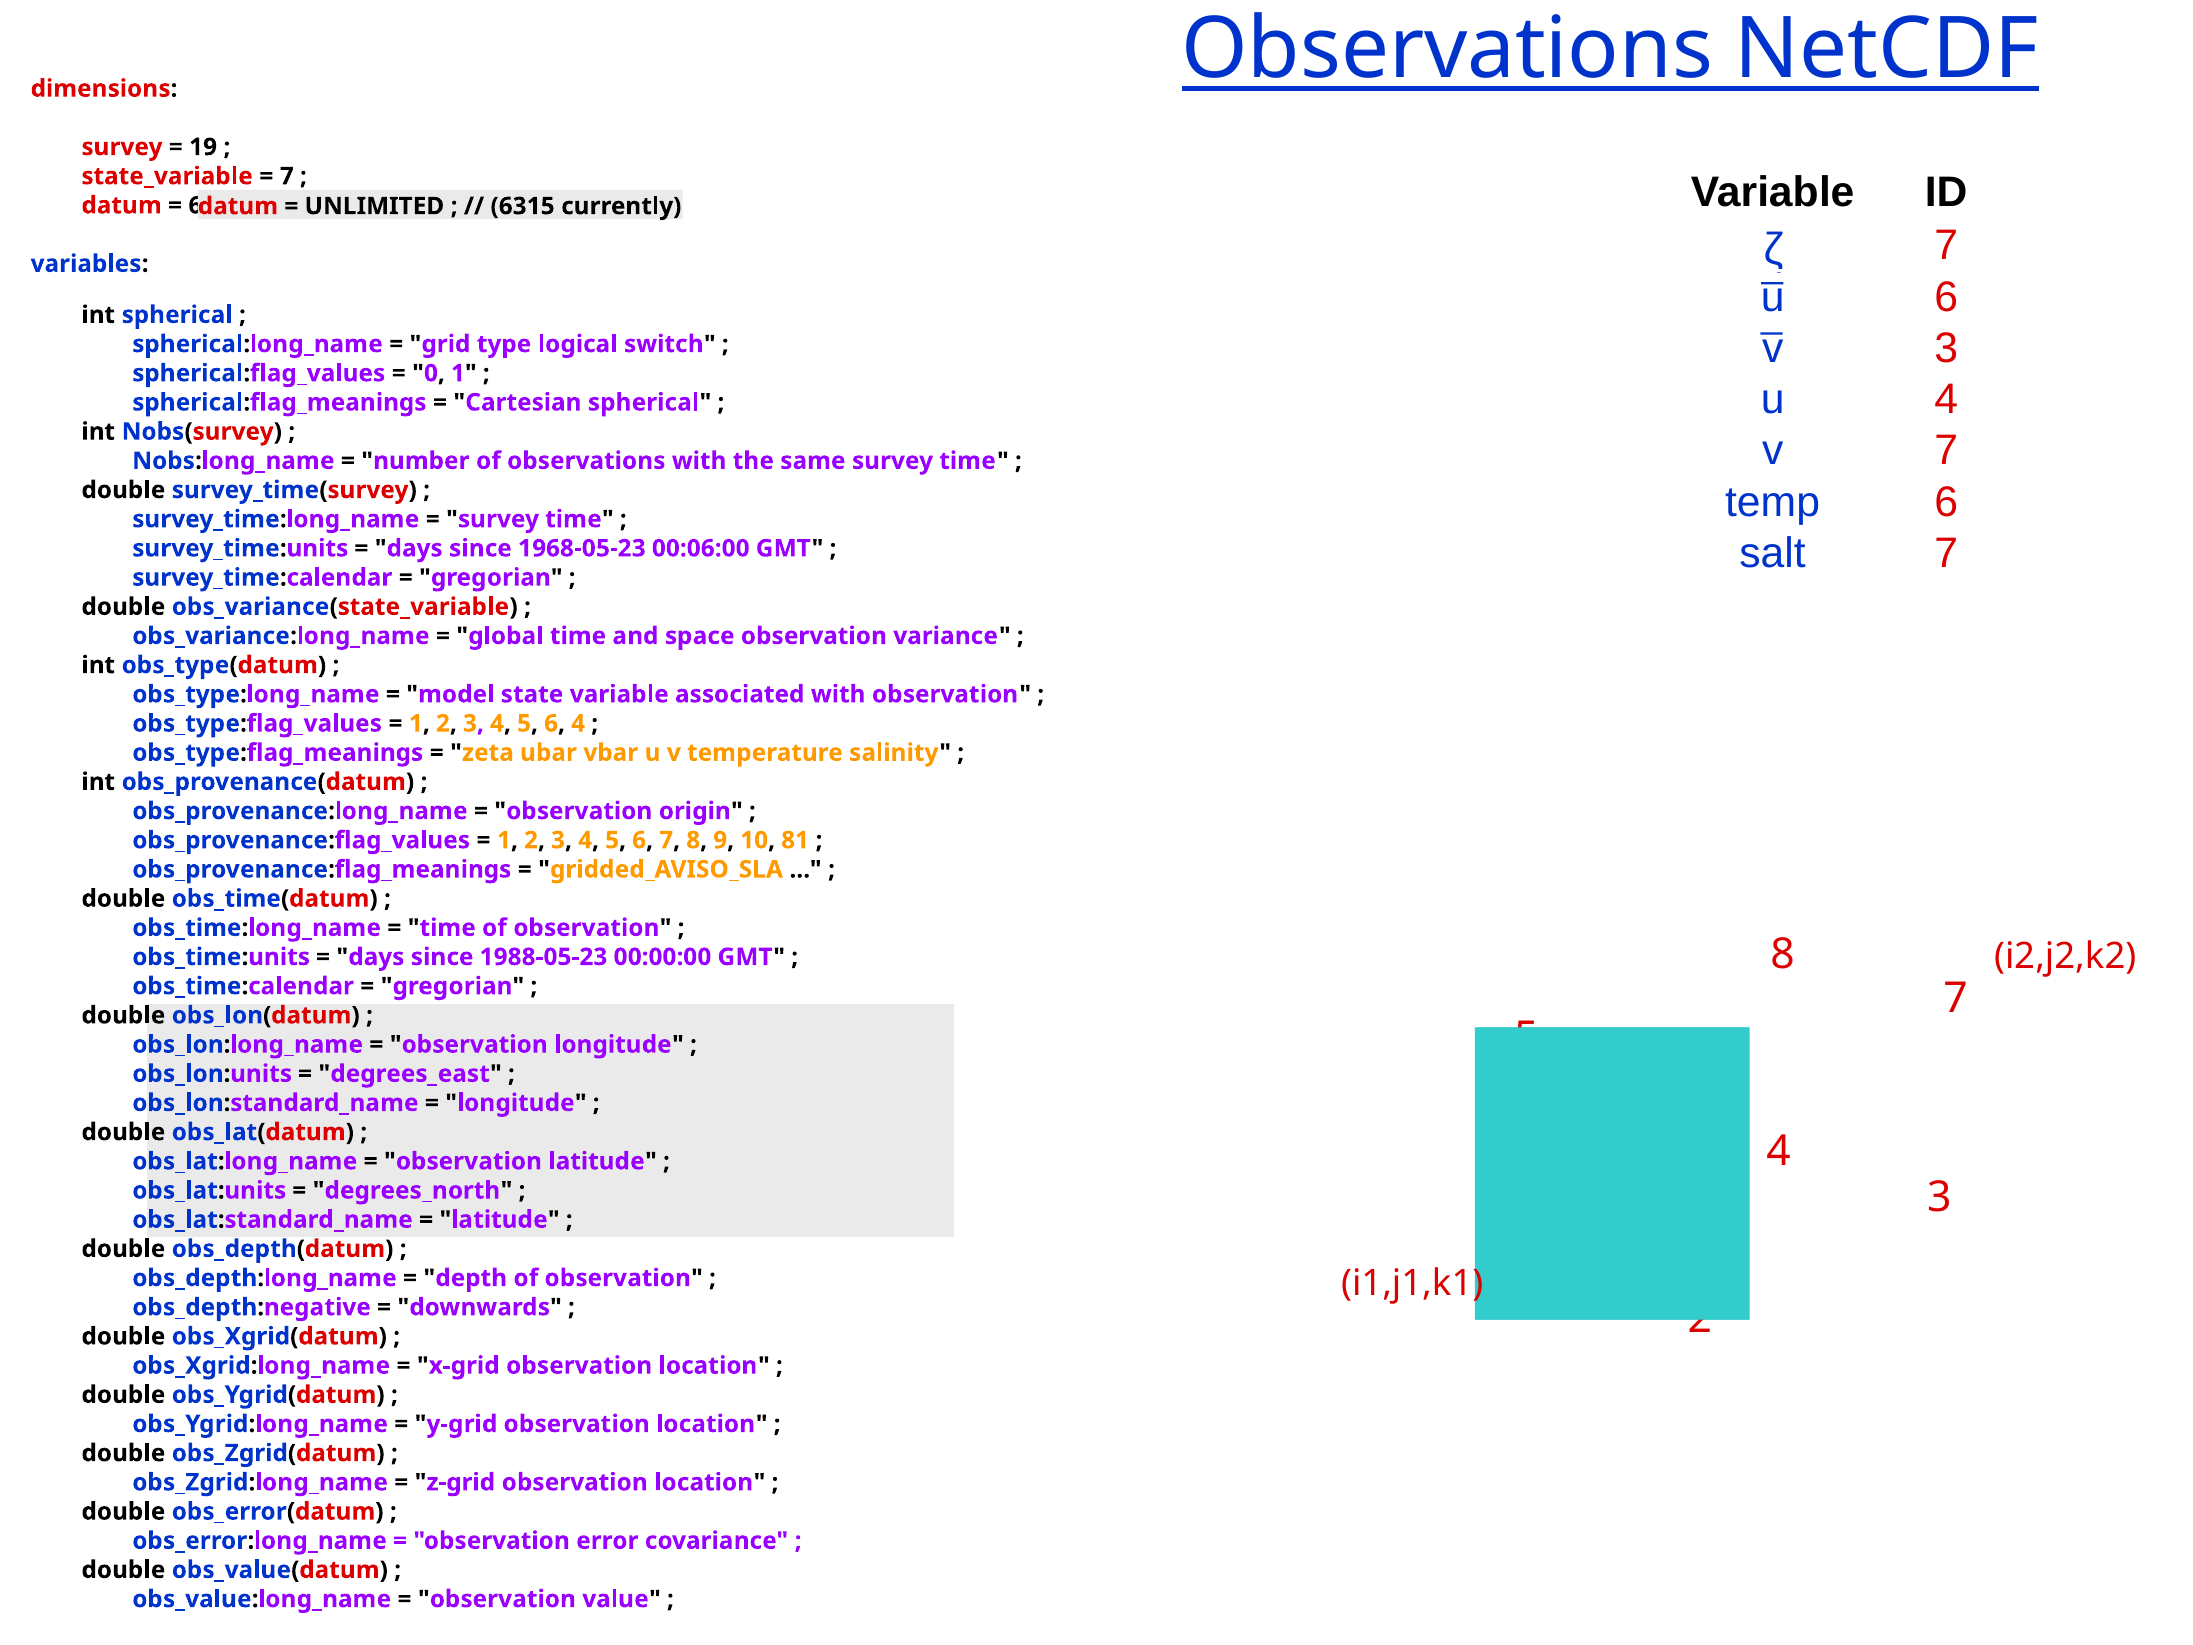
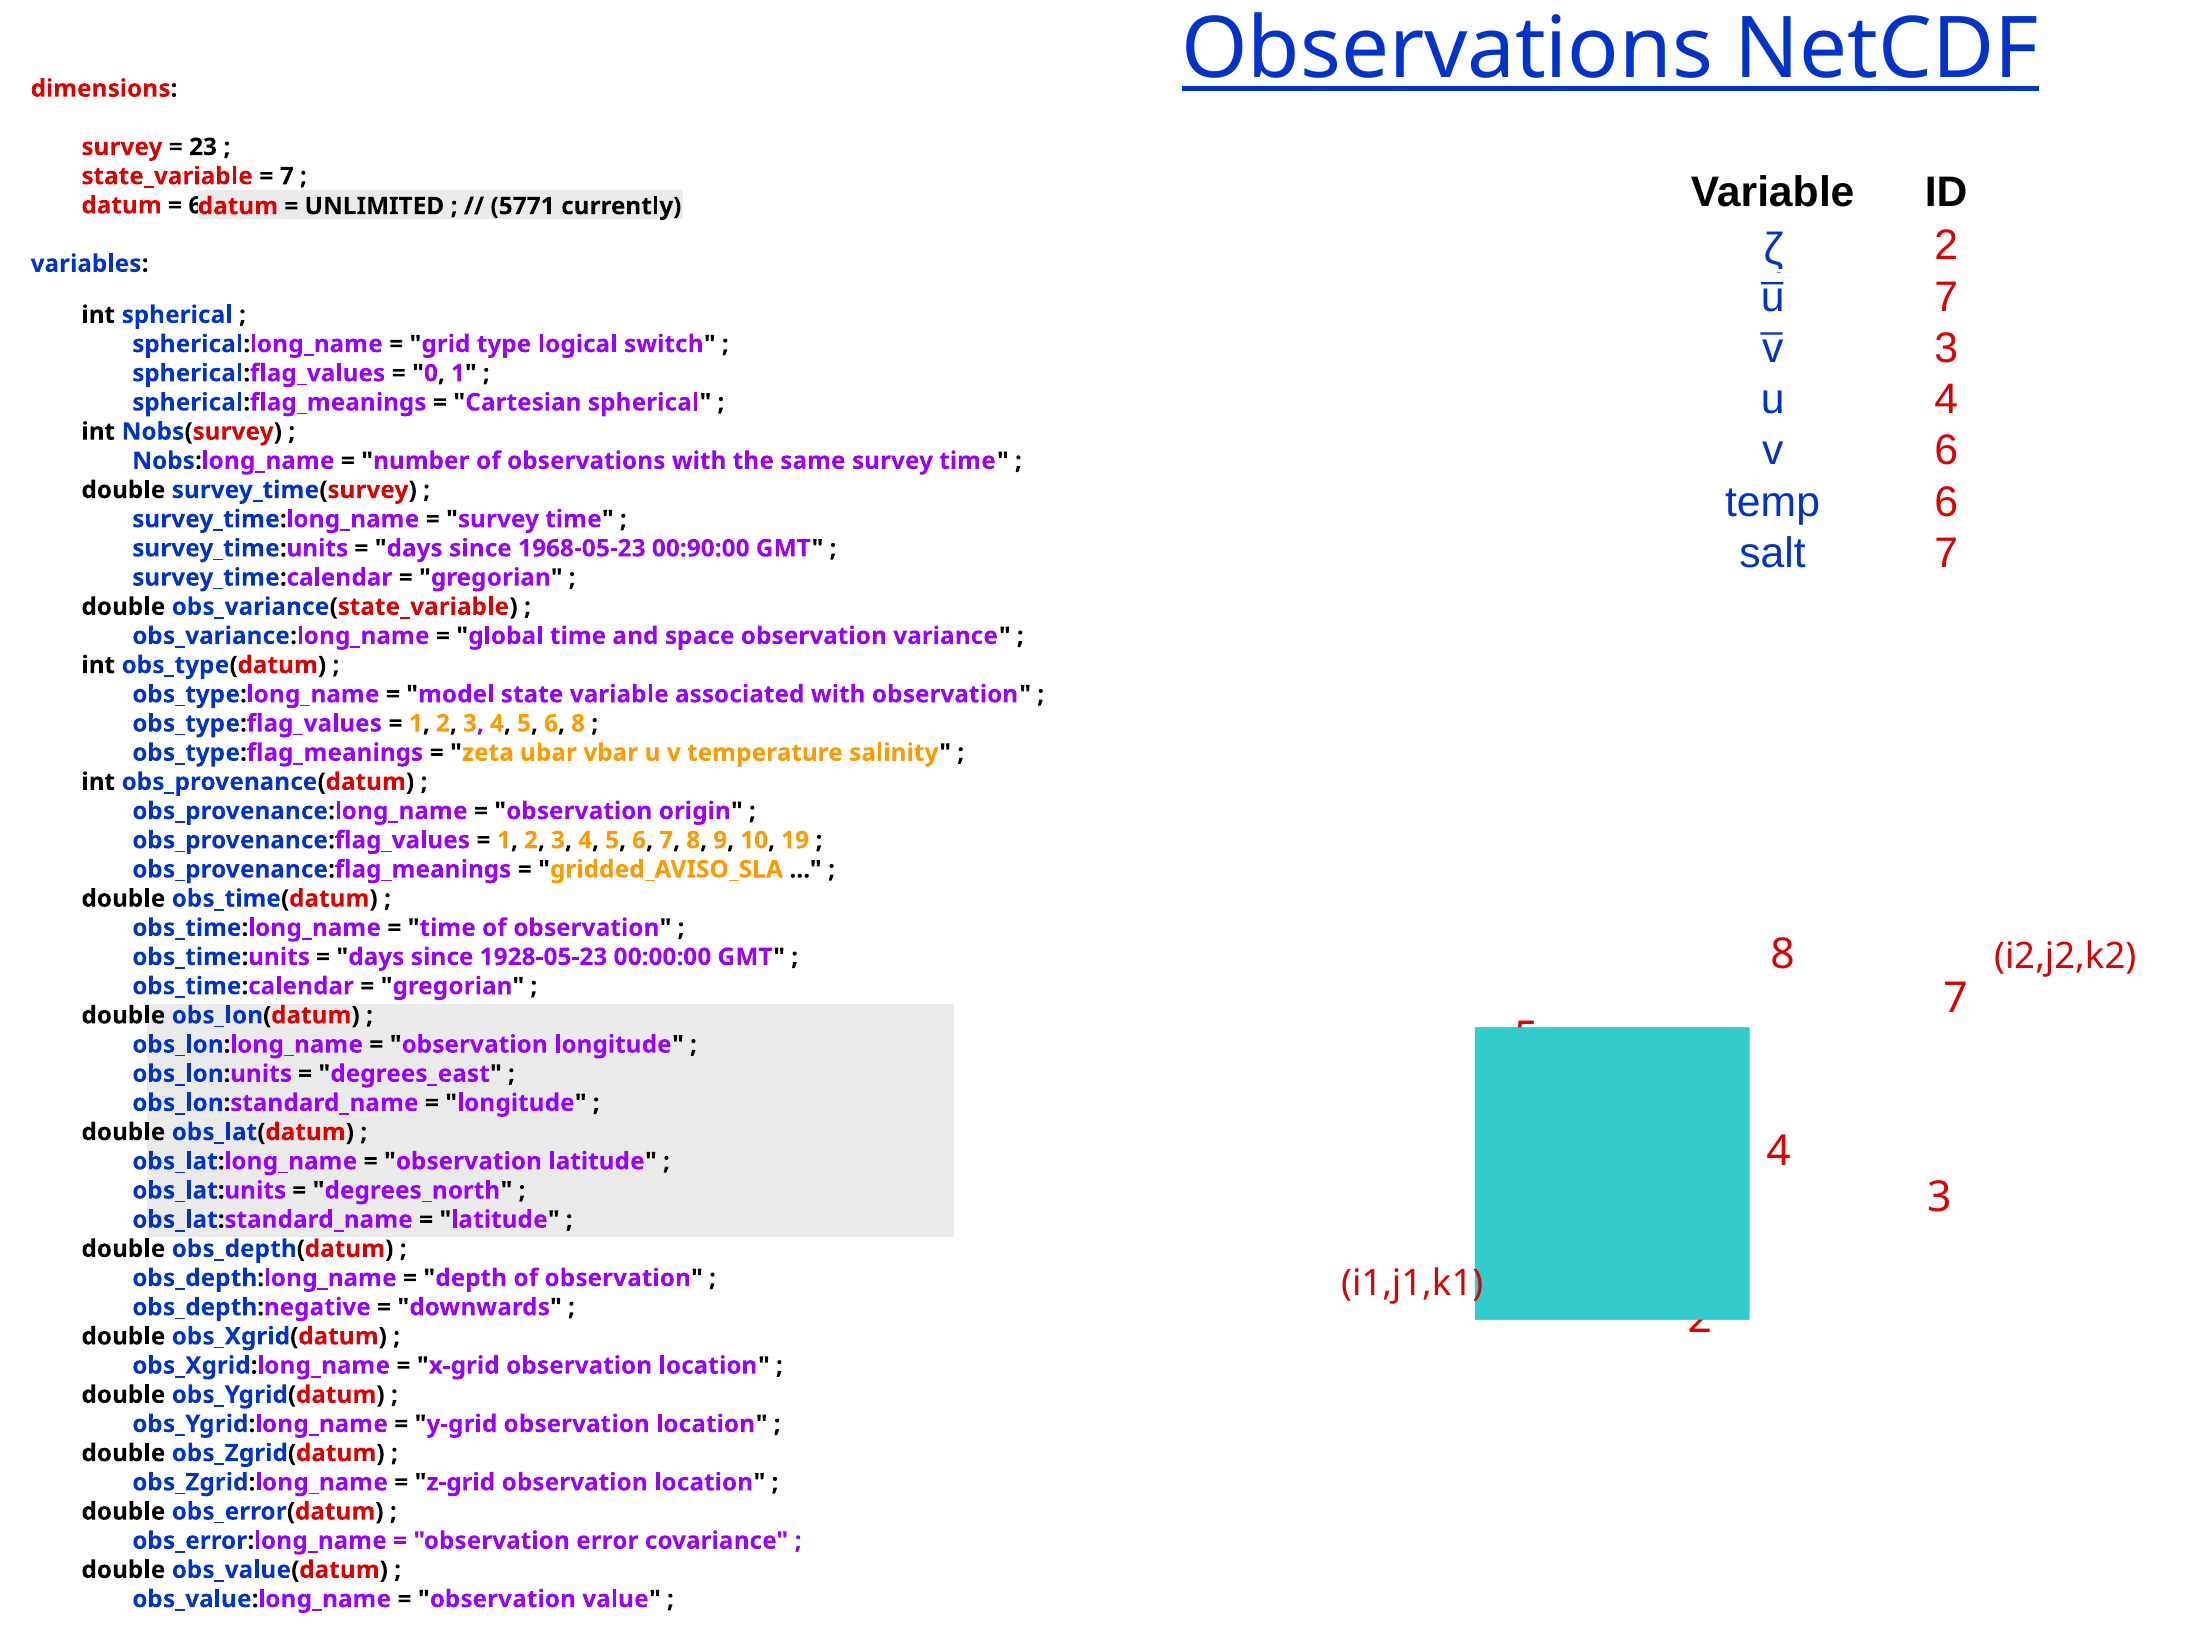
19: 19 -> 23
6315: 6315 -> 5771
ζ 7: 7 -> 2
u 6: 6 -> 7
v 7: 7 -> 6
00:06:00: 00:06:00 -> 00:90:00
6 4: 4 -> 8
81: 81 -> 19
1988-05-23: 1988-05-23 -> 1928-05-23
